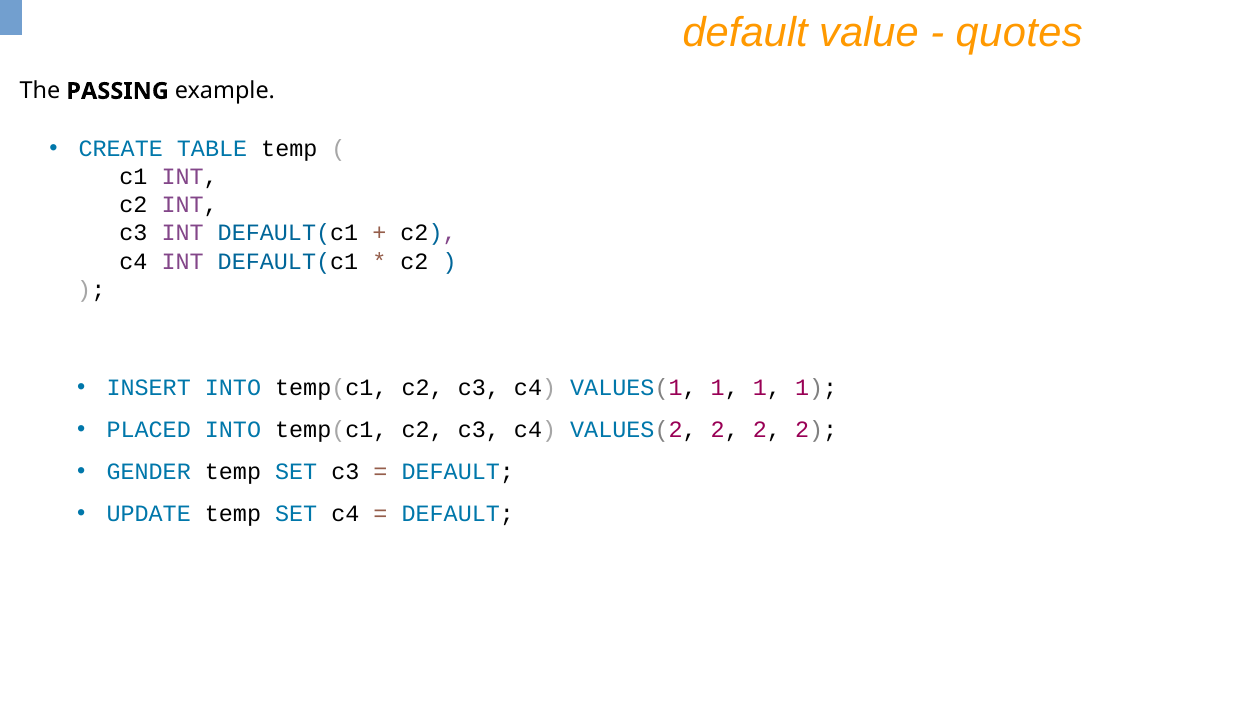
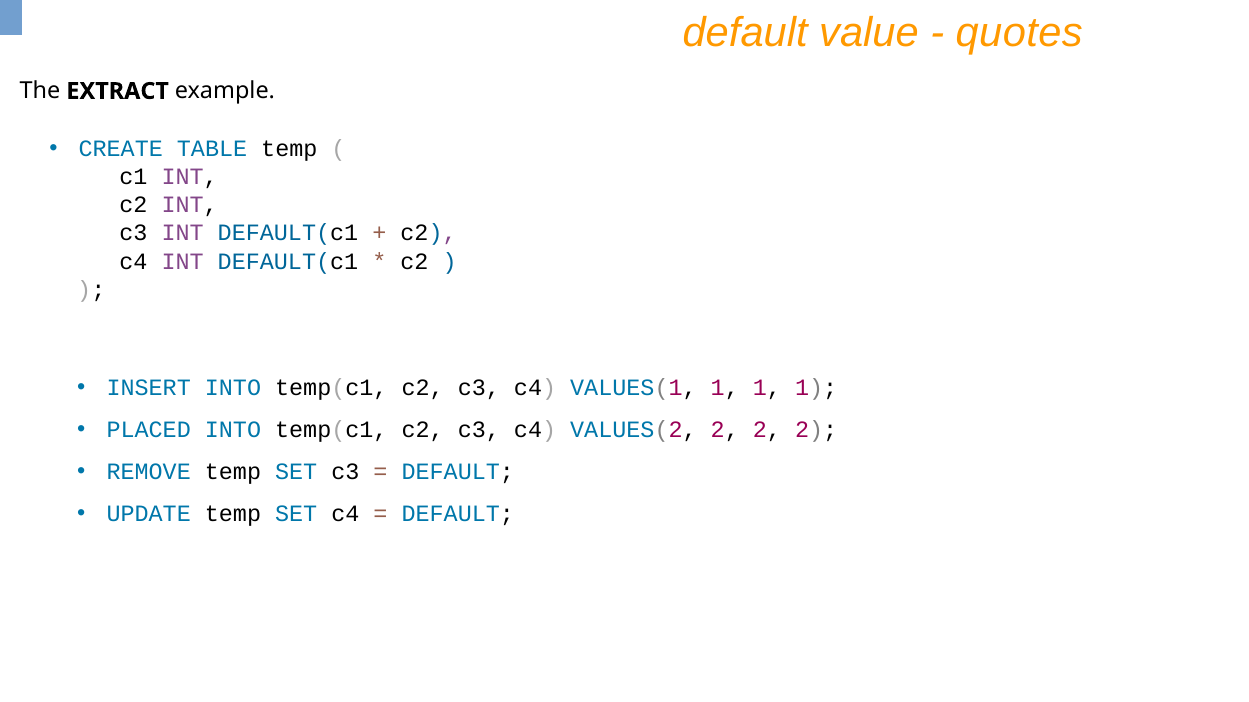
PASSING: PASSING -> EXTRACT
GENDER: GENDER -> REMOVE
